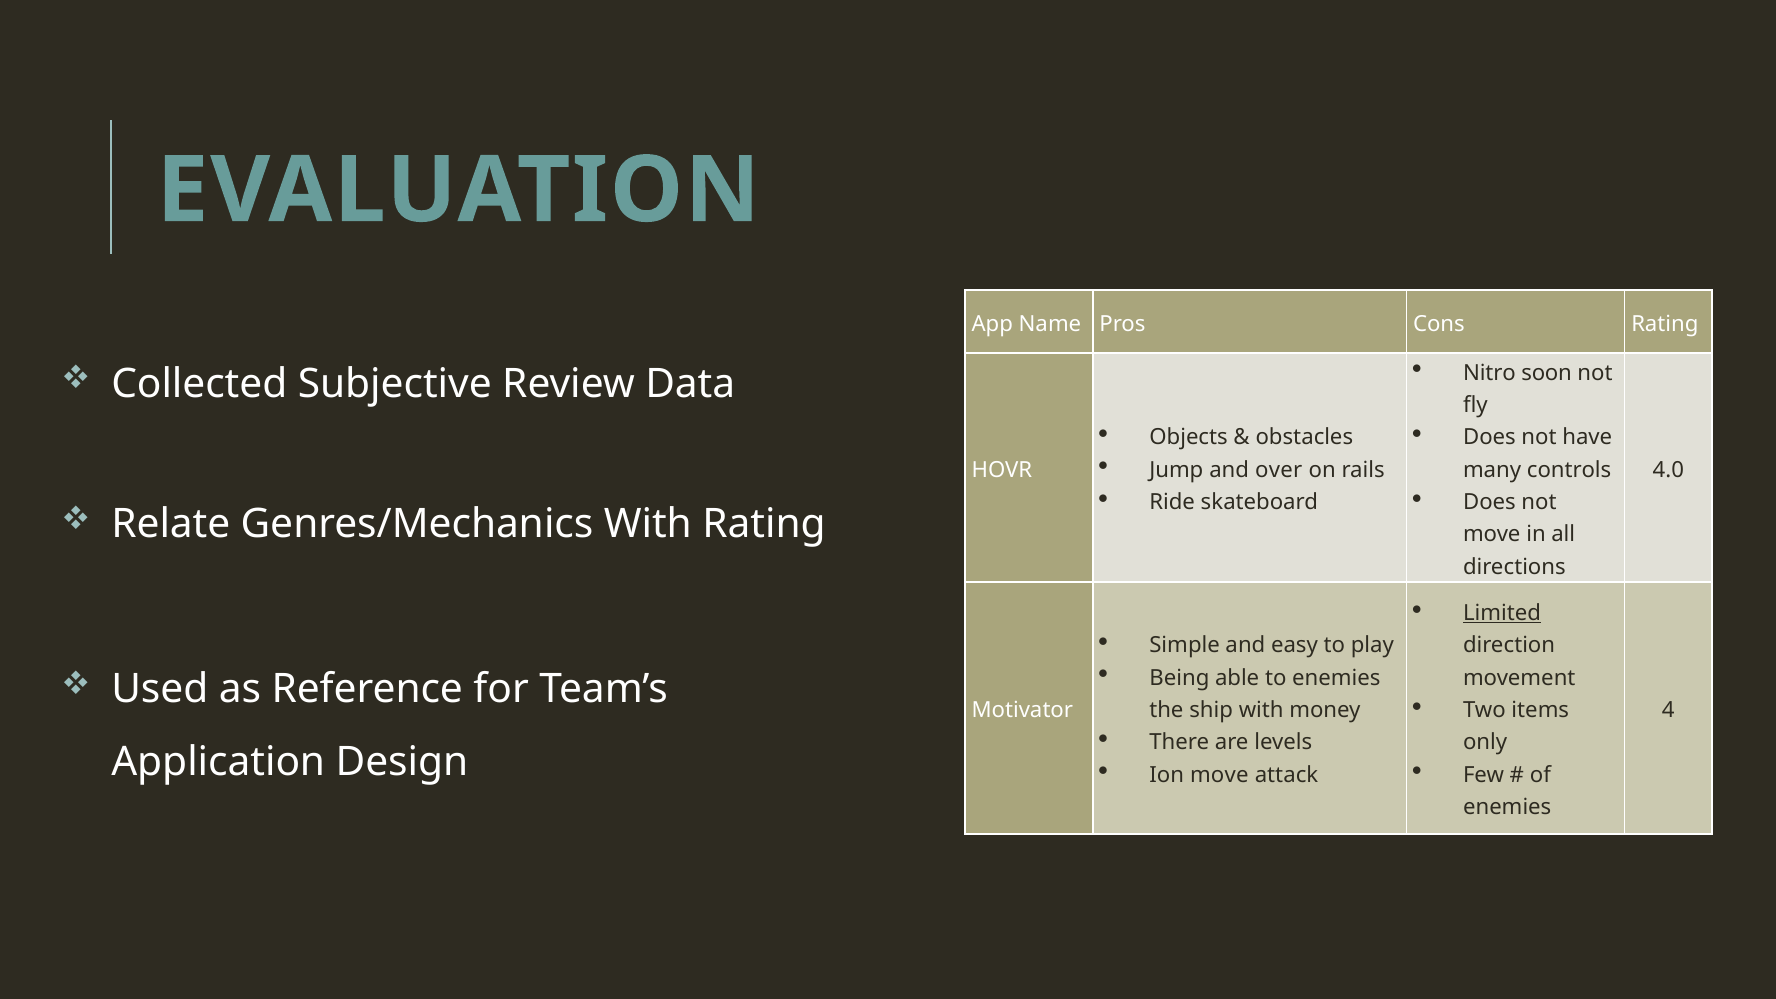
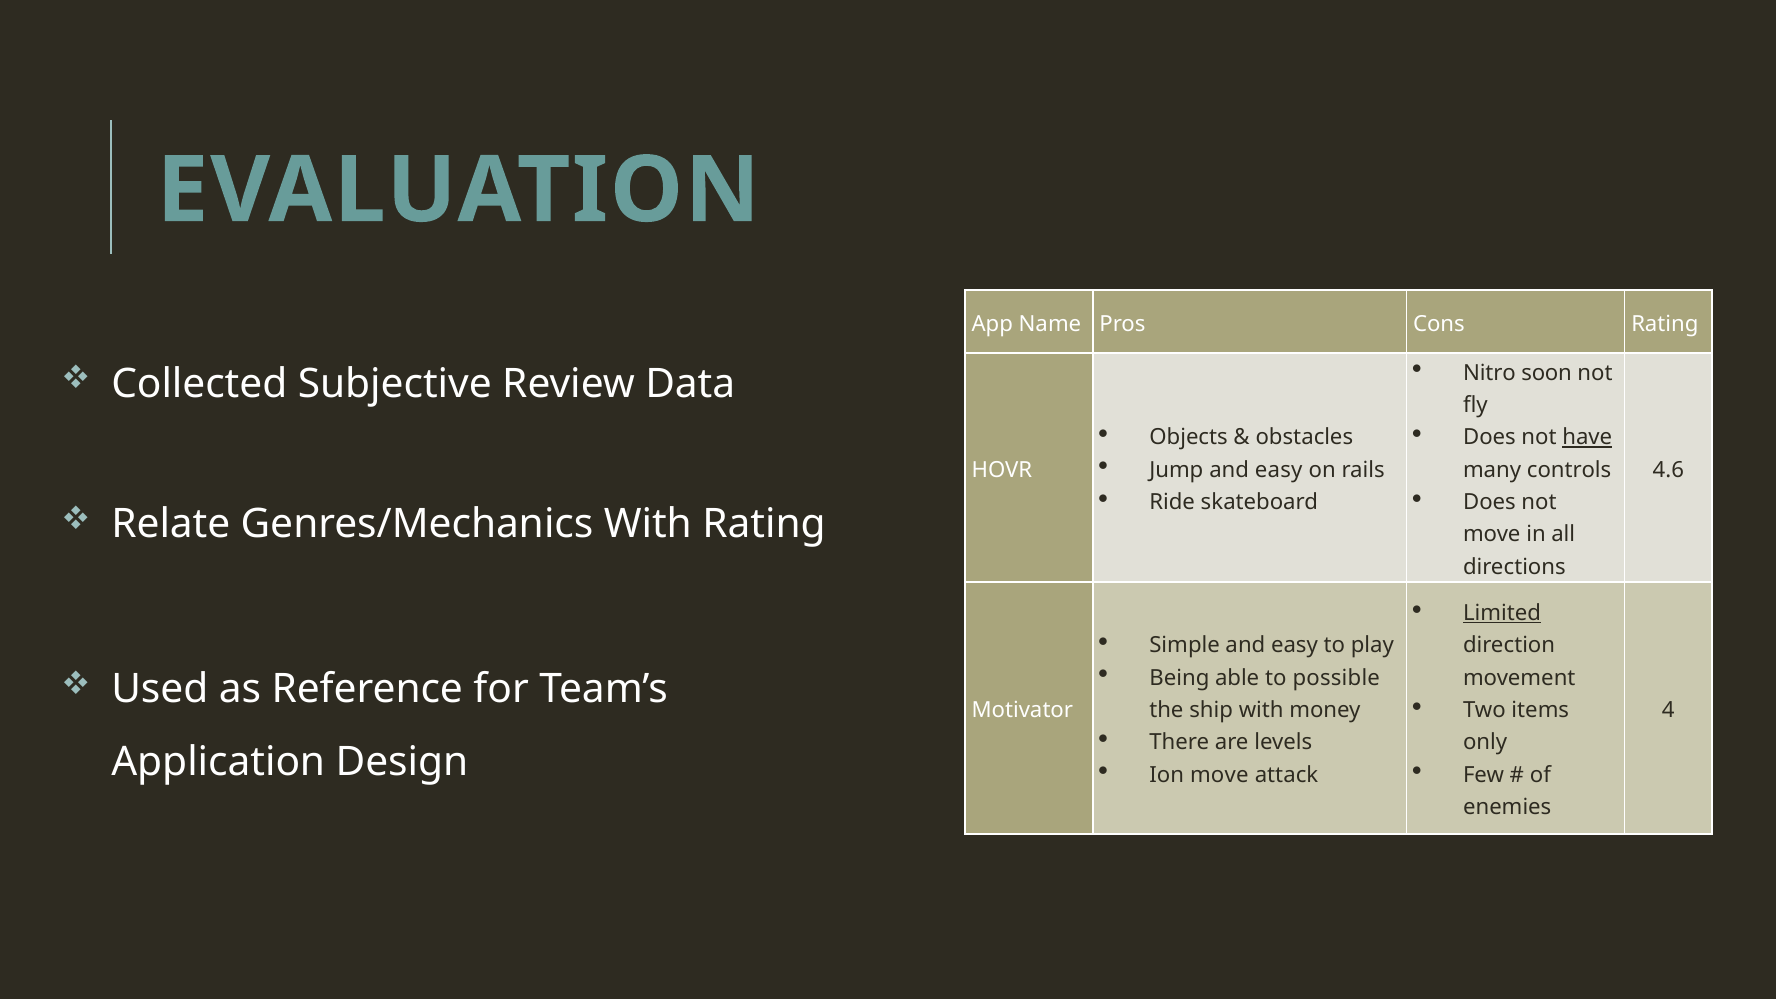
have underline: none -> present
Jump and over: over -> easy
4.0: 4.0 -> 4.6
to enemies: enemies -> possible
